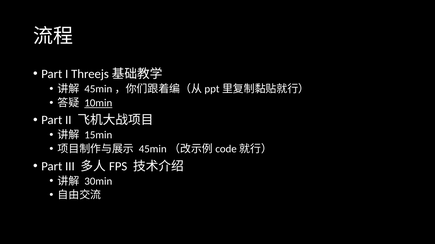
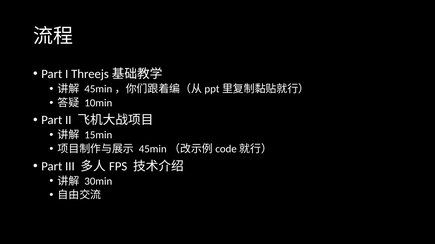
10min underline: present -> none
